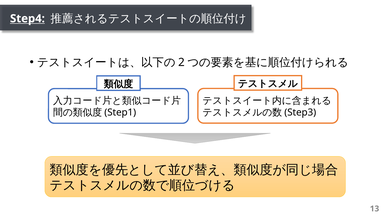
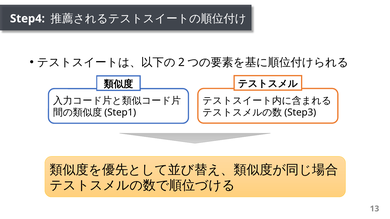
Step4 underline: present -> none
